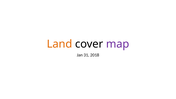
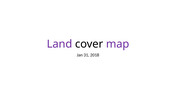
Land colour: orange -> purple
